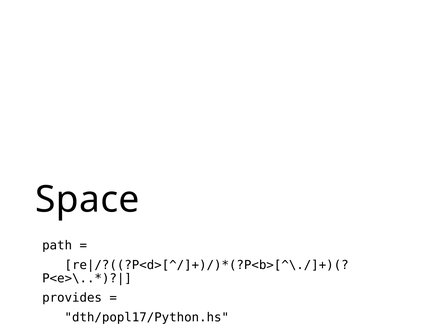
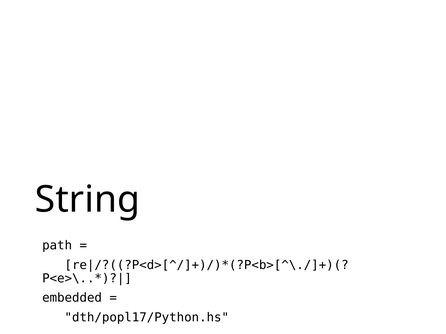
Space: Space -> String
provides: provides -> embedded
